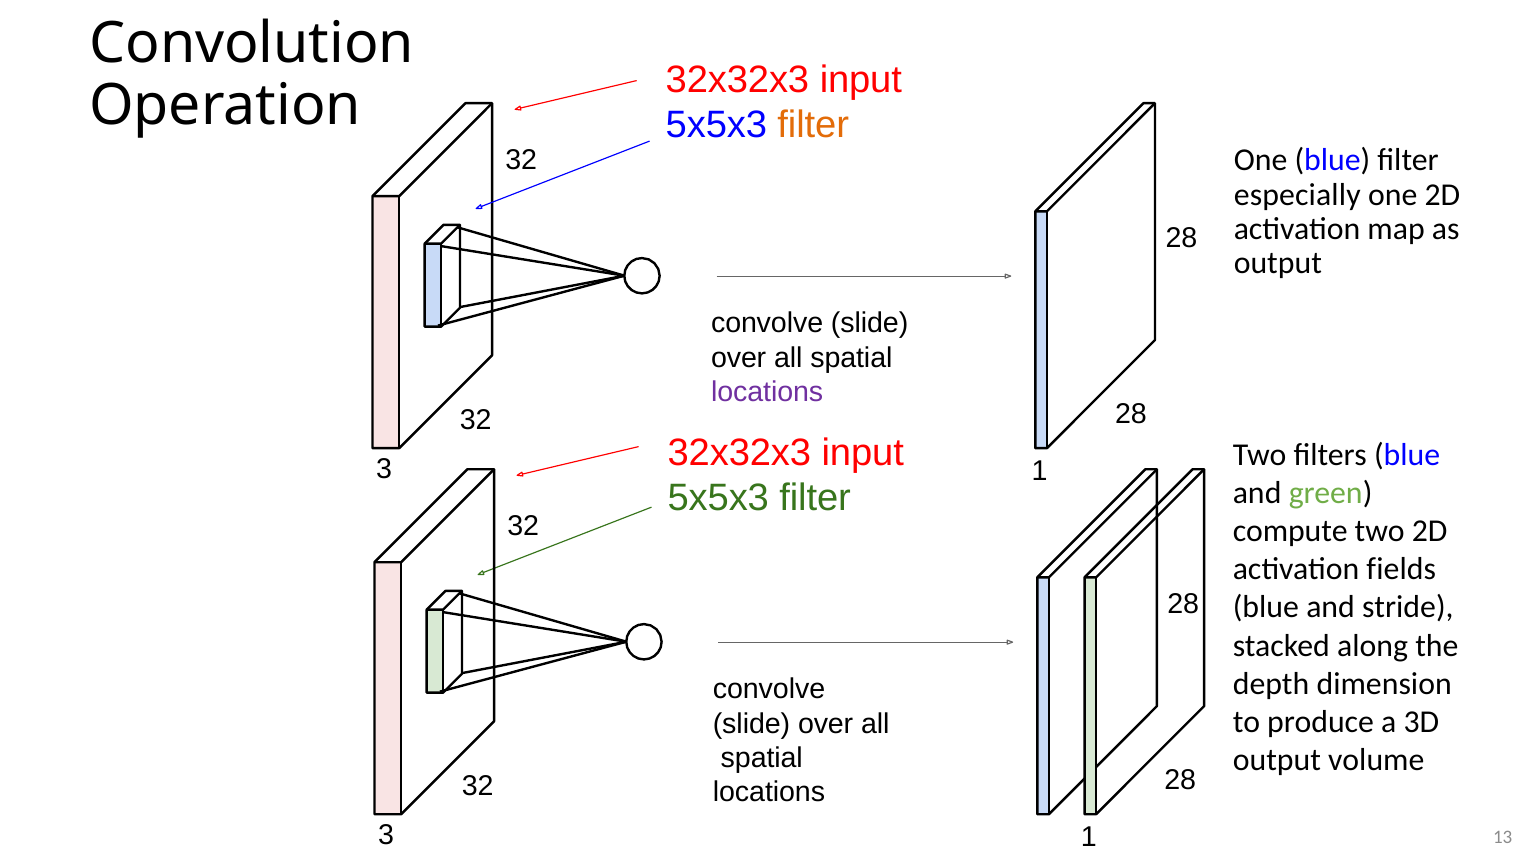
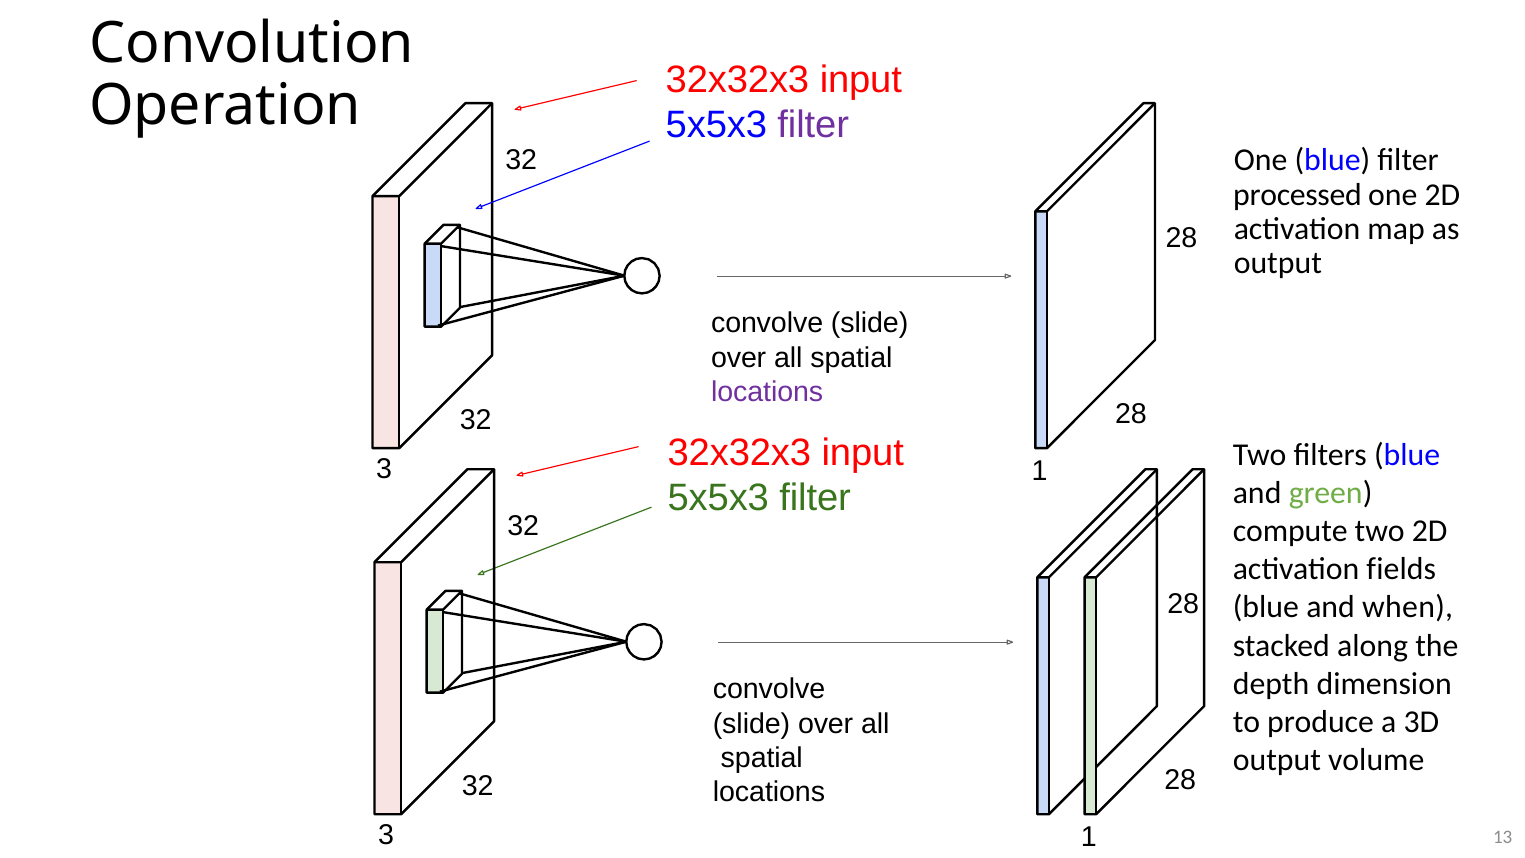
filter at (813, 125) colour: orange -> purple
especially: especially -> processed
stride: stride -> when
